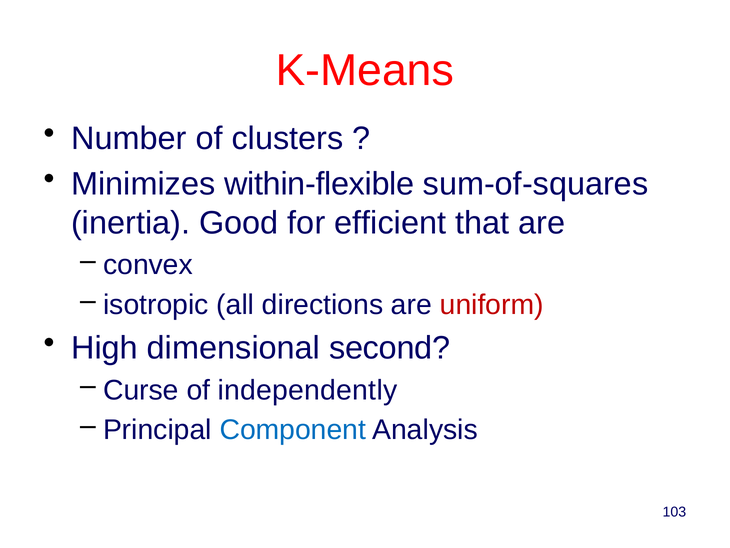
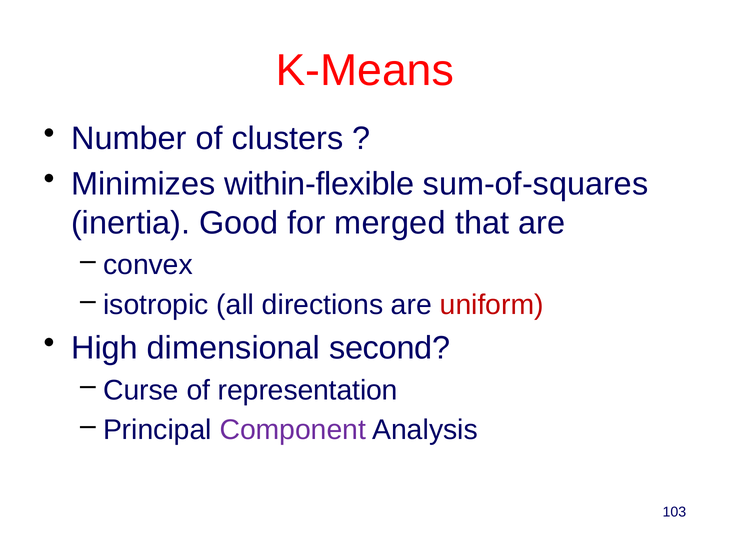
efficient: efficient -> merged
independently: independently -> representation
Component colour: blue -> purple
